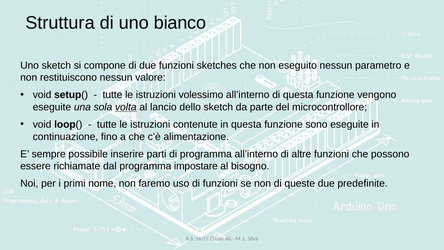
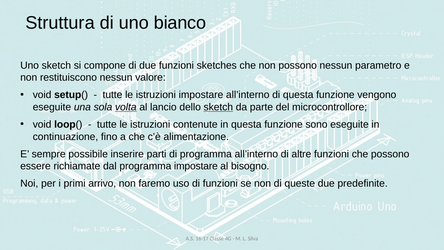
non eseguito: eseguito -> possono
istruzioni volessimo: volessimo -> impostare
sketch at (218, 107) underline: none -> present
nome: nome -> arrivo
